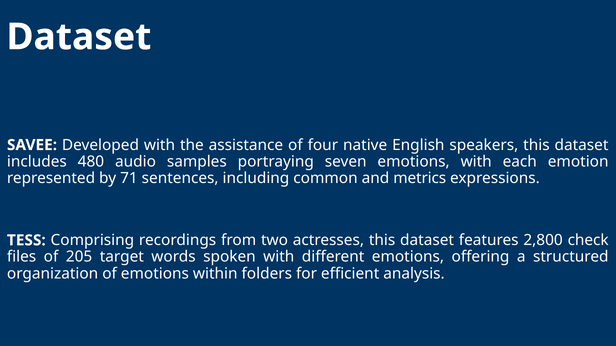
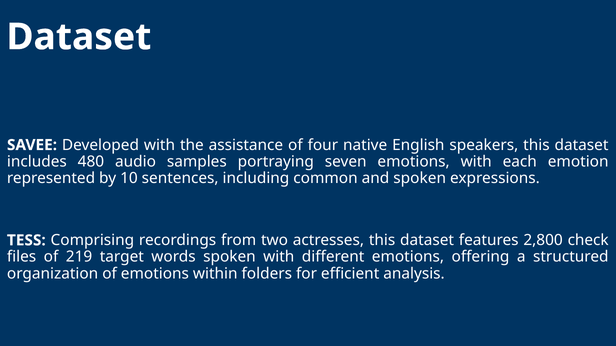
71: 71 -> 10
and metrics: metrics -> spoken
205: 205 -> 219
